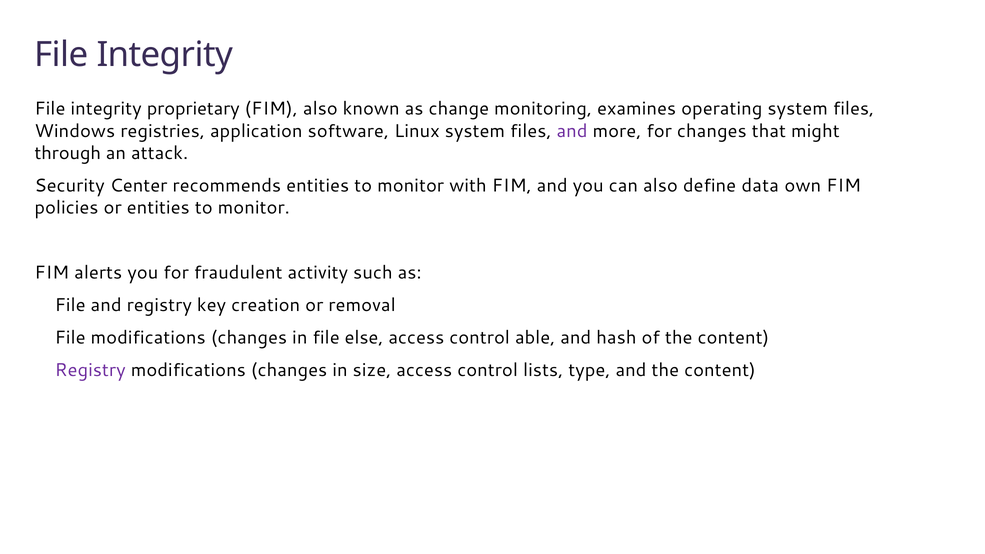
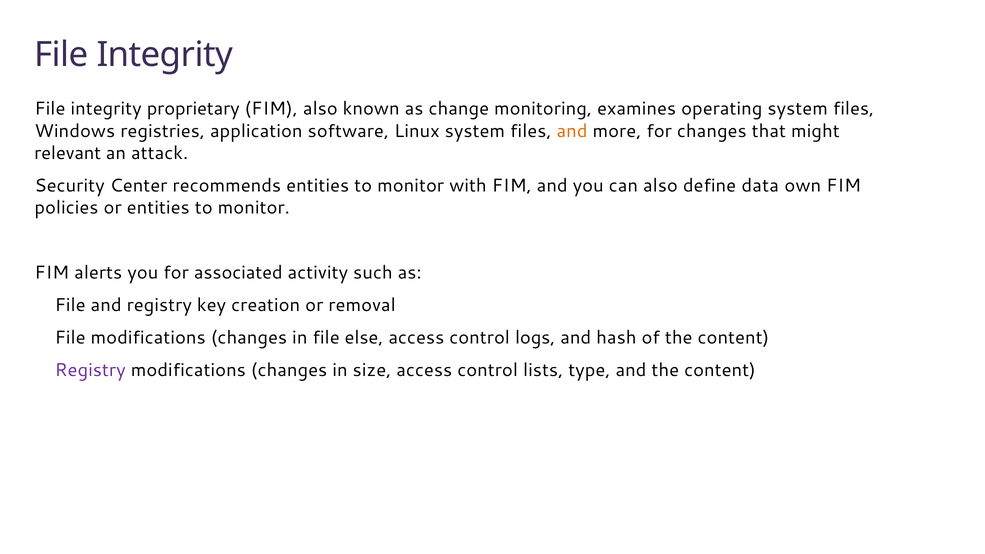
and at (572, 131) colour: purple -> orange
through: through -> relevant
fraudulent: fraudulent -> associated
able: able -> logs
